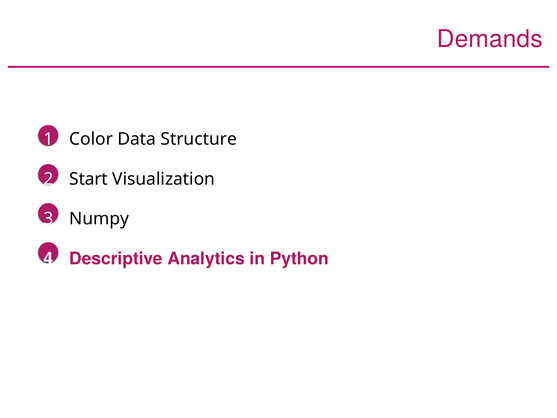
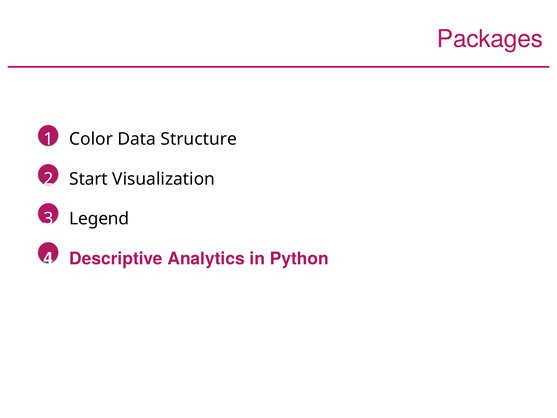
Demands: Demands -> Packages
Numpy: Numpy -> Legend
